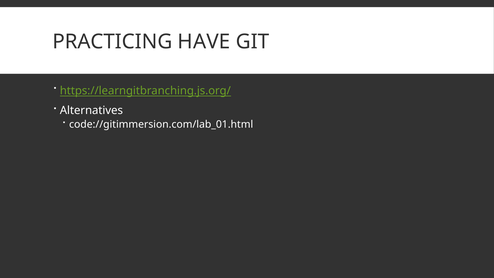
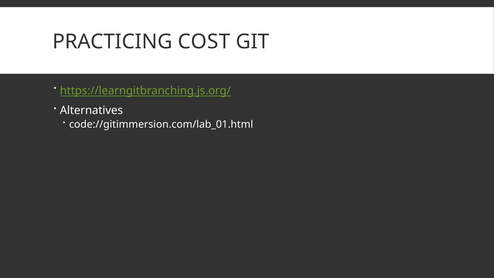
HAVE: HAVE -> COST
